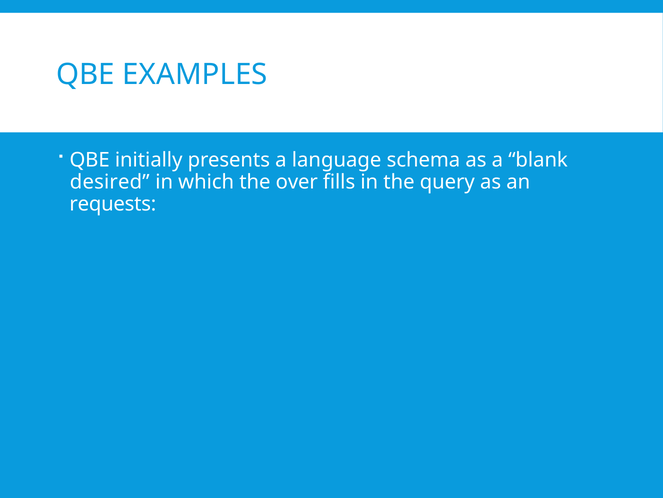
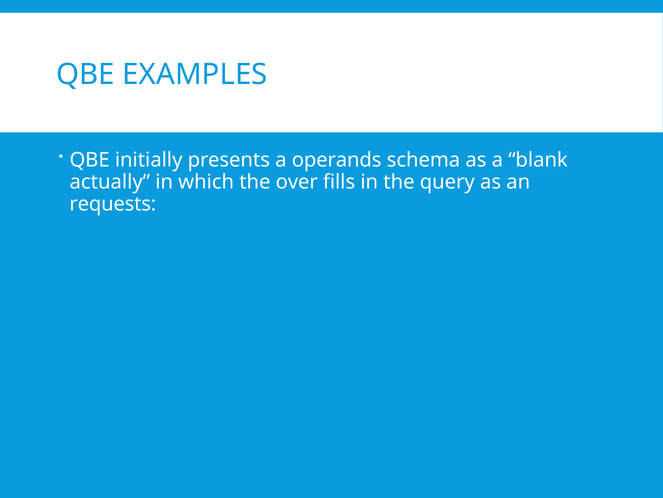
language: language -> operands
desired: desired -> actually
